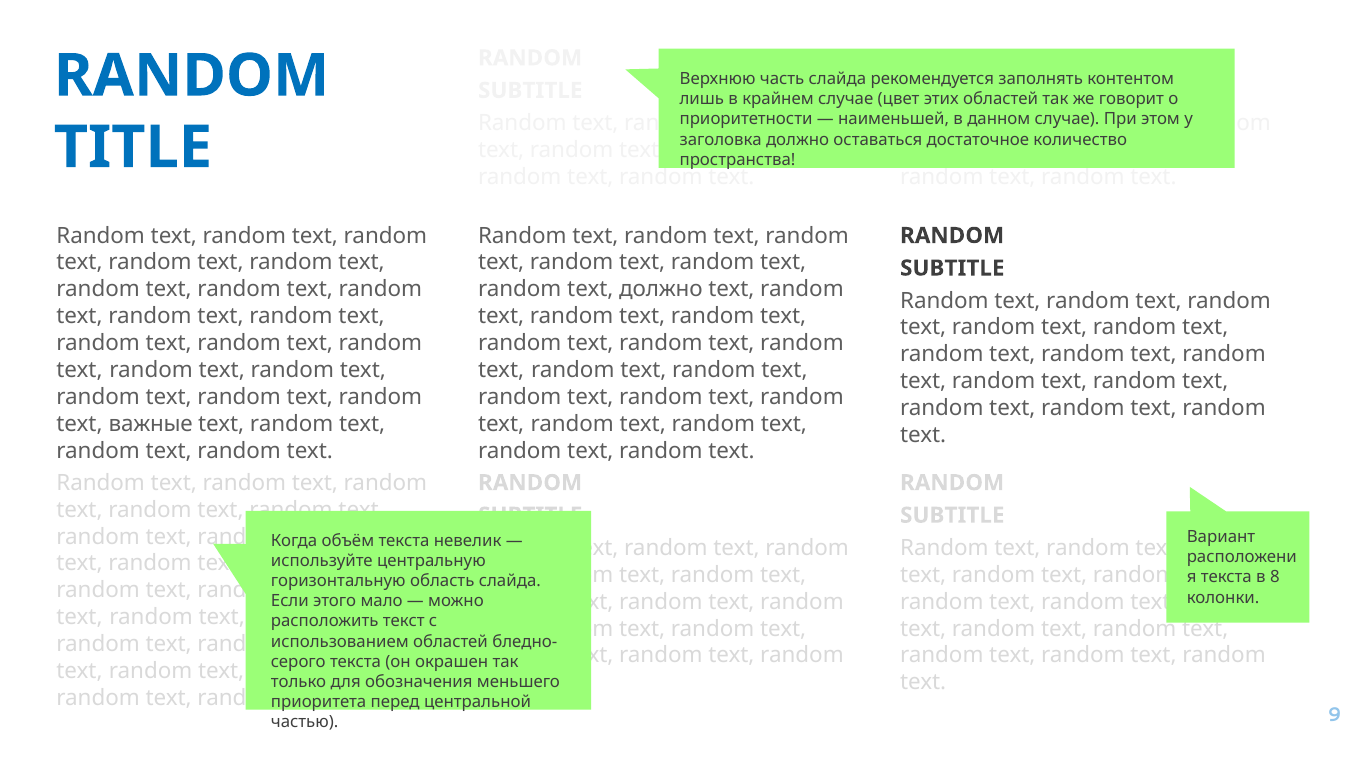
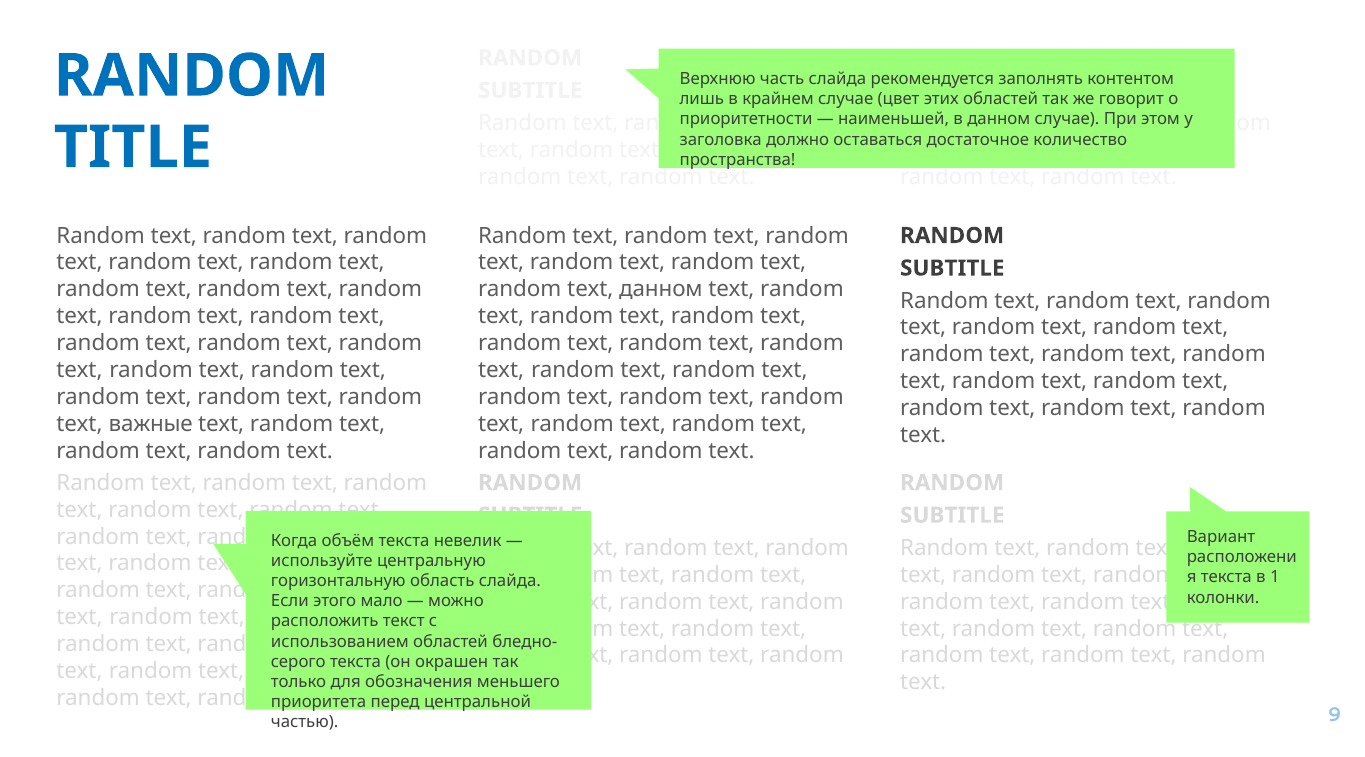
text должно: должно -> данном
8: 8 -> 1
